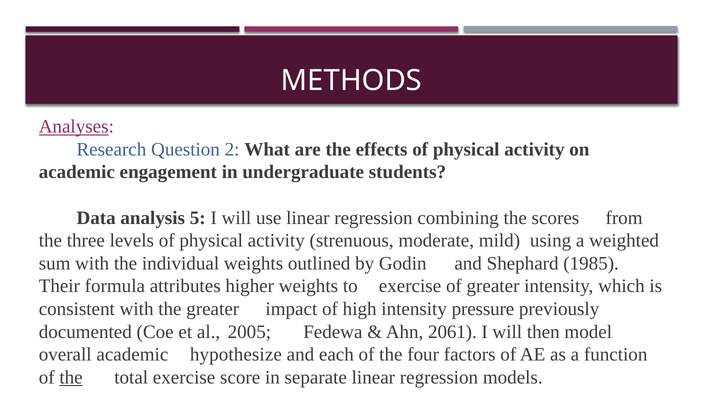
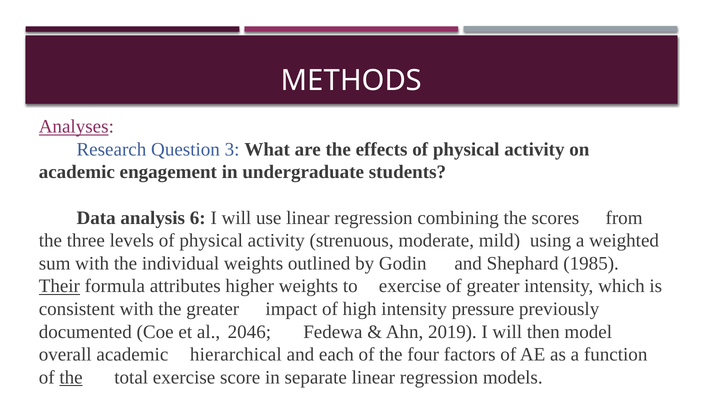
2: 2 -> 3
5: 5 -> 6
Their underline: none -> present
2005: 2005 -> 2046
2061: 2061 -> 2019
hypothesize: hypothesize -> hierarchical
